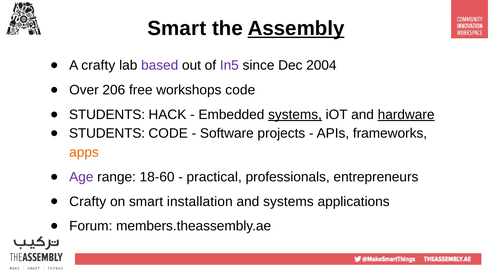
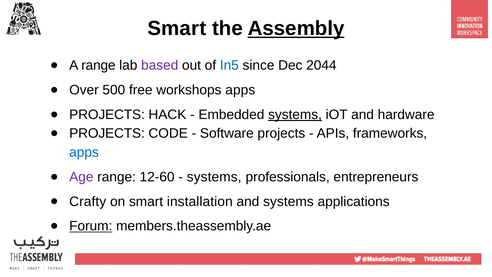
A crafty: crafty -> range
In5 colour: purple -> blue
2004: 2004 -> 2044
206: 206 -> 500
workshops code: code -> apps
STUDENTS at (107, 115): STUDENTS -> PROJECTS
hardware underline: present -> none
STUDENTS at (107, 133): STUDENTS -> PROJECTS
apps at (84, 152) colour: orange -> blue
18-60: 18-60 -> 12-60
practical at (214, 177): practical -> systems
Forum underline: none -> present
